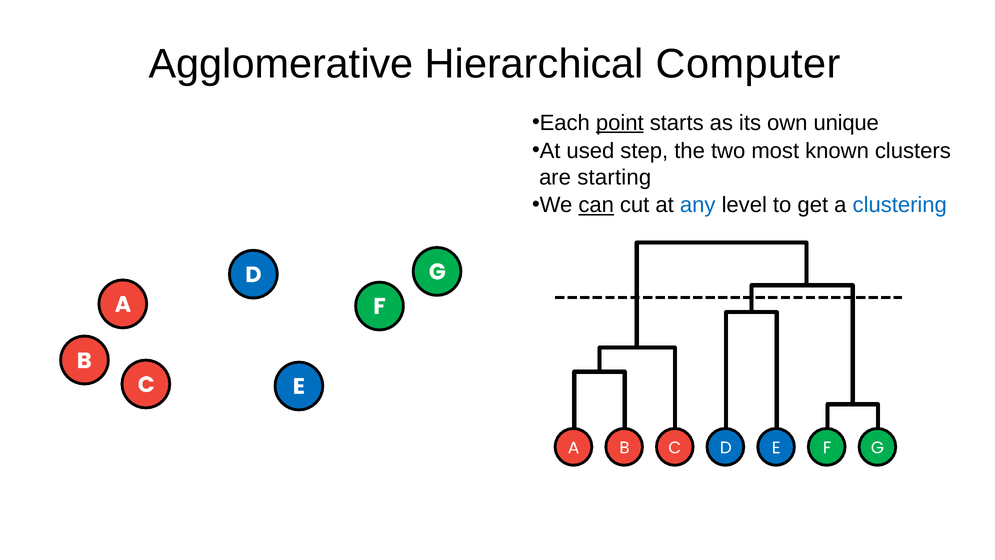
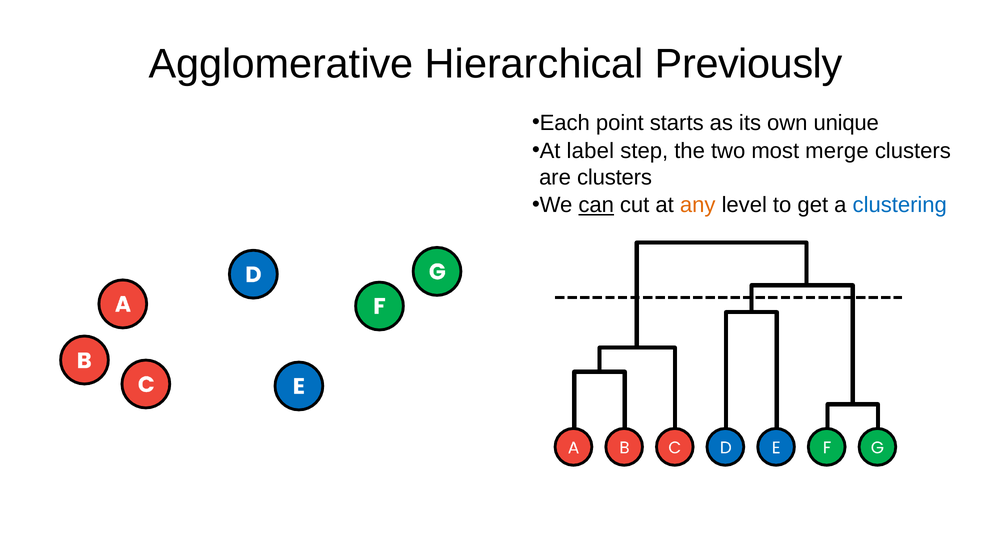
Computer: Computer -> Previously
point underline: present -> none
used: used -> label
known: known -> merge
are starting: starting -> clusters
any colour: blue -> orange
